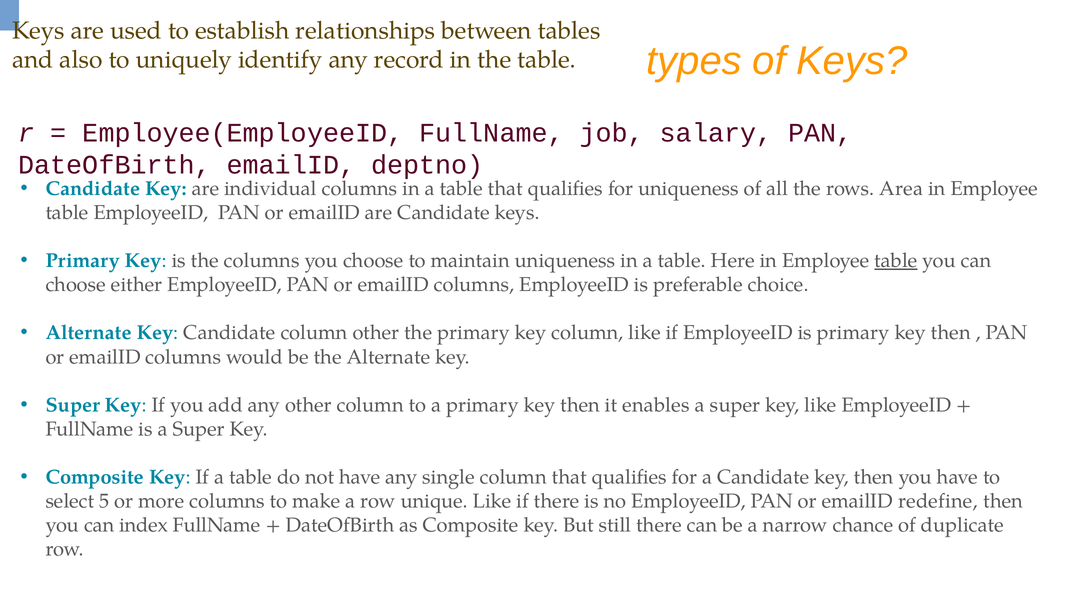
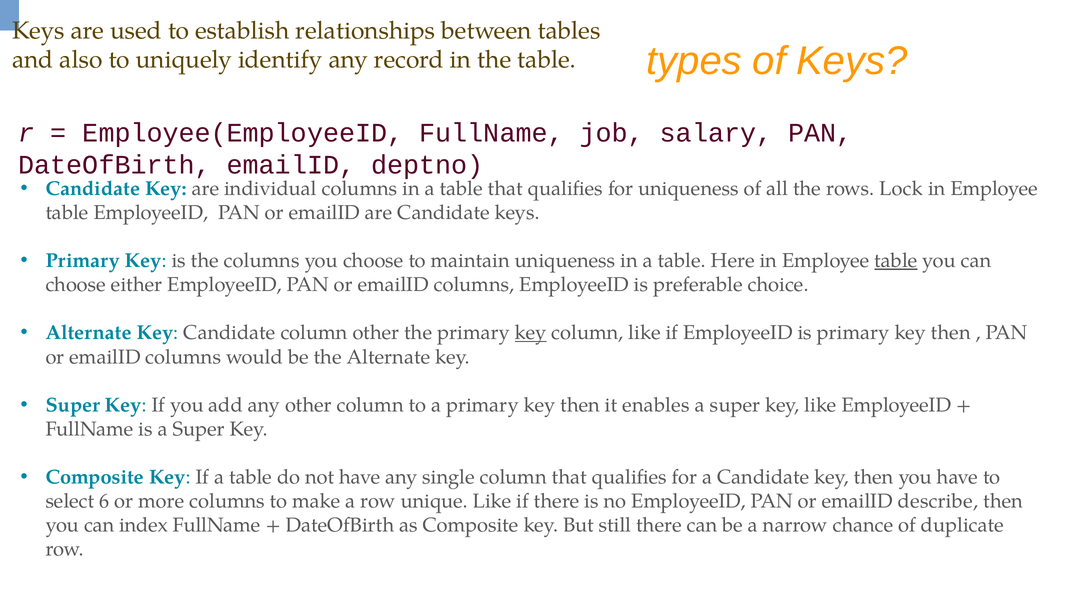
Area: Area -> Lock
key at (531, 333) underline: none -> present
5: 5 -> 6
redefine: redefine -> describe
